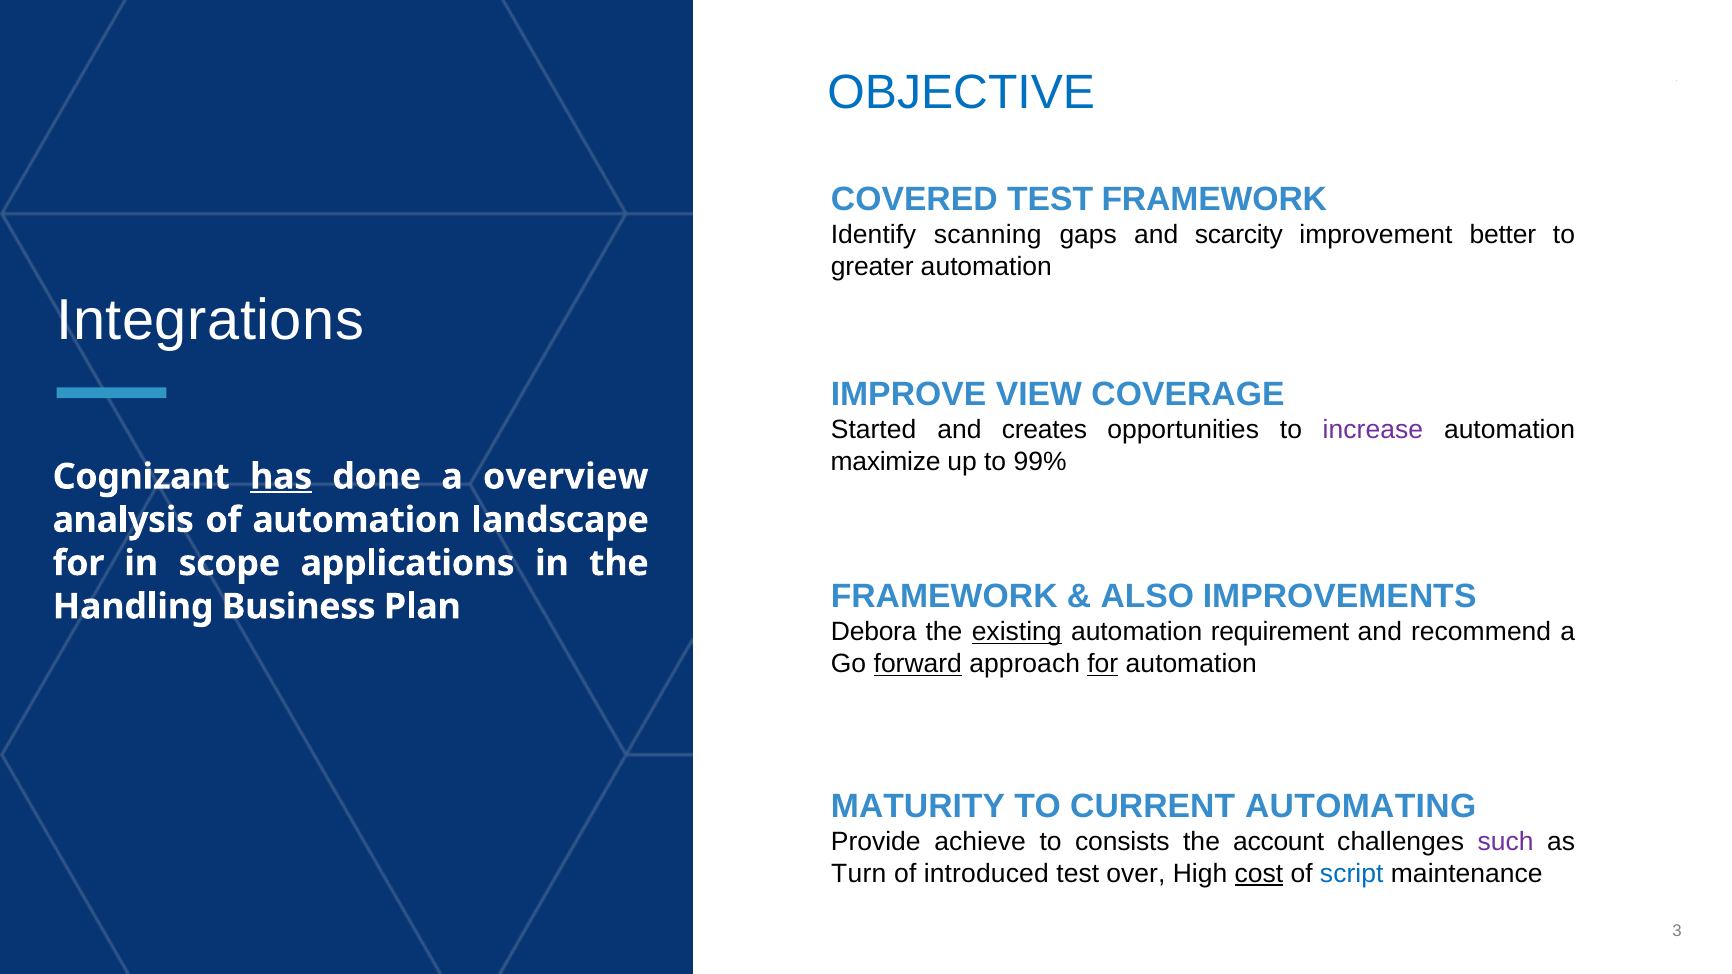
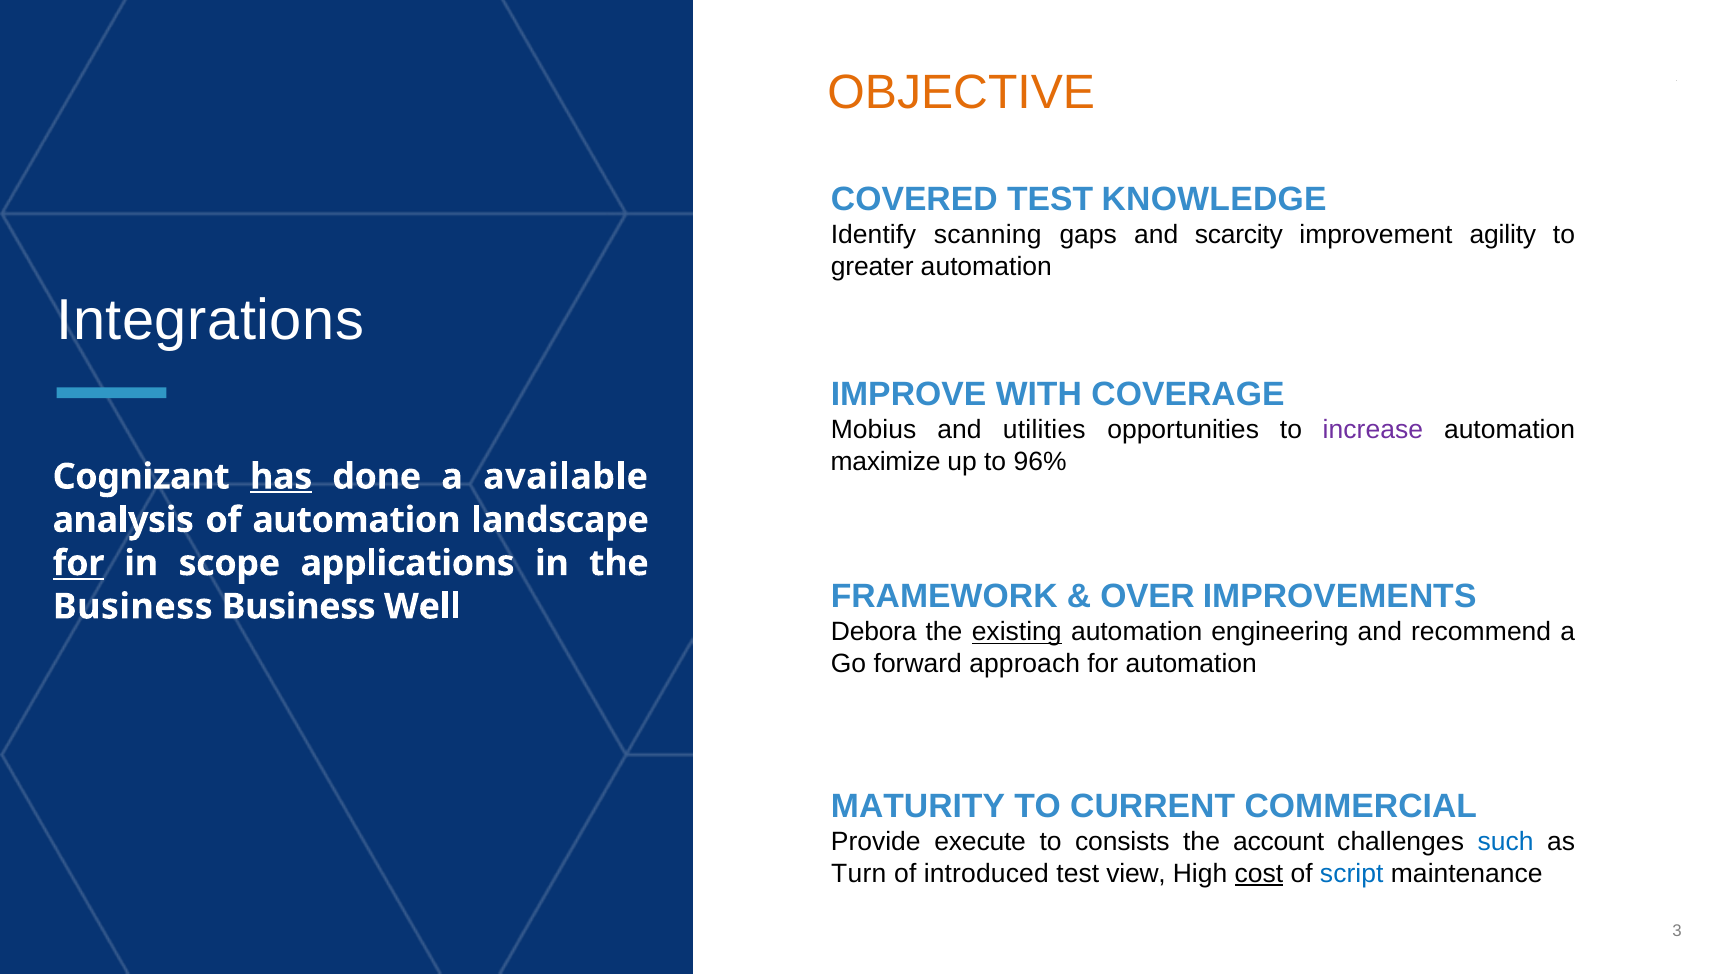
OBJECTIVE colour: blue -> orange
TEST FRAMEWORK: FRAMEWORK -> KNOWLEDGE
better: better -> agility
VIEW: VIEW -> WITH
Started: Started -> Mobius
creates: creates -> utilities
99%: 99% -> 96%
overview: overview -> available
for at (78, 563) underline: none -> present
ALSO: ALSO -> OVER
Handling at (133, 607): Handling -> Business
Plan: Plan -> Well
requirement: requirement -> engineering
forward underline: present -> none
for at (1103, 664) underline: present -> none
AUTOMATING: AUTOMATING -> COMMERCIAL
achieve: achieve -> execute
such colour: purple -> blue
over: over -> view
